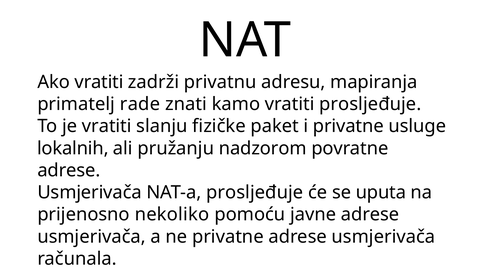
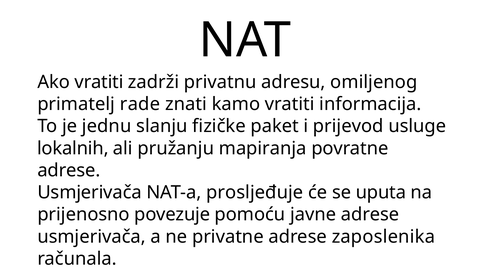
mapiranja: mapiranja -> omiljenog
vratiti prosljeđuje: prosljeđuje -> informacija
je vratiti: vratiti -> jednu
i privatne: privatne -> prijevod
nadzorom: nadzorom -> mapiranja
nekoliko: nekoliko -> povezuje
privatne adrese usmjerivača: usmjerivača -> zaposlenika
